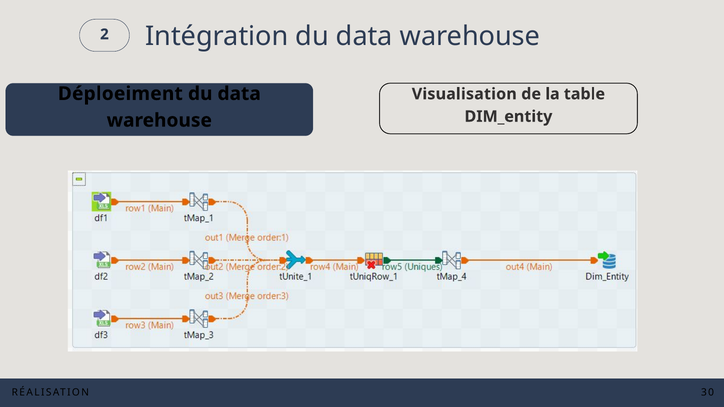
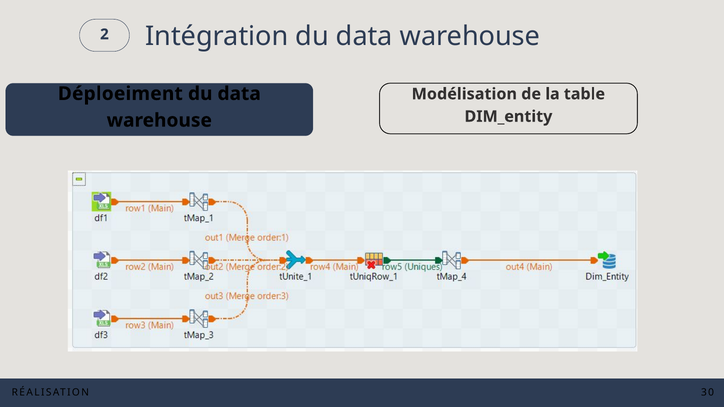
Visualisation: Visualisation -> Modélisation
